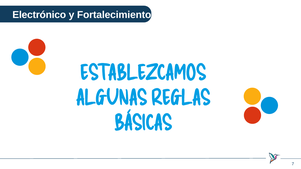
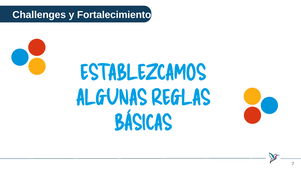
Electrónico: Electrónico -> Challenges
